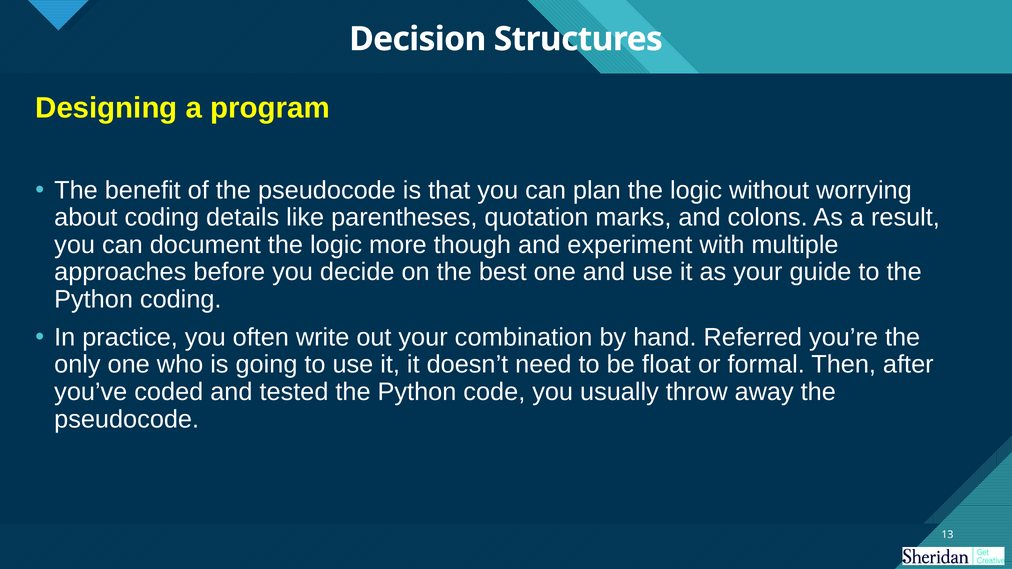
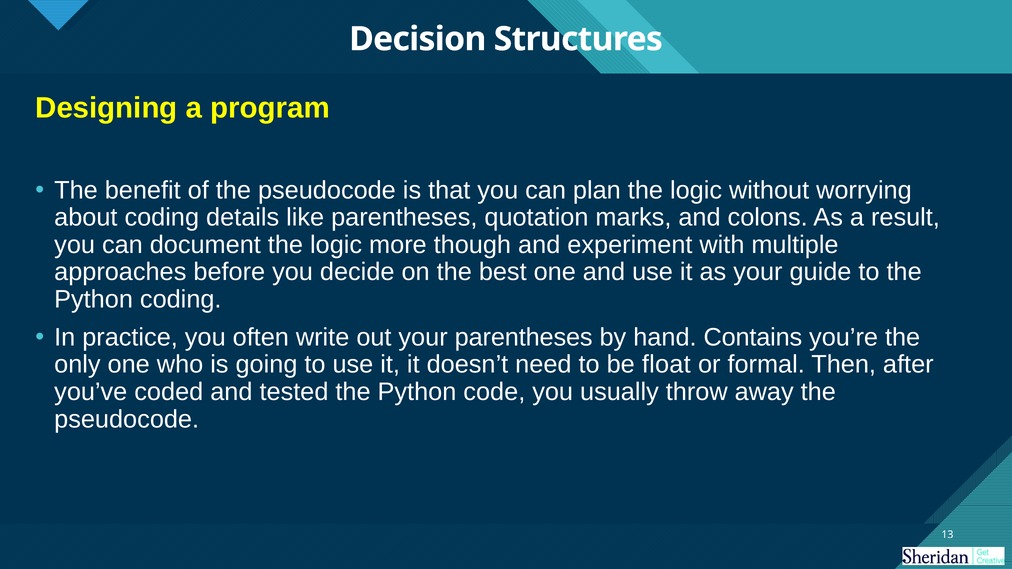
your combination: combination -> parentheses
Referred: Referred -> Contains
